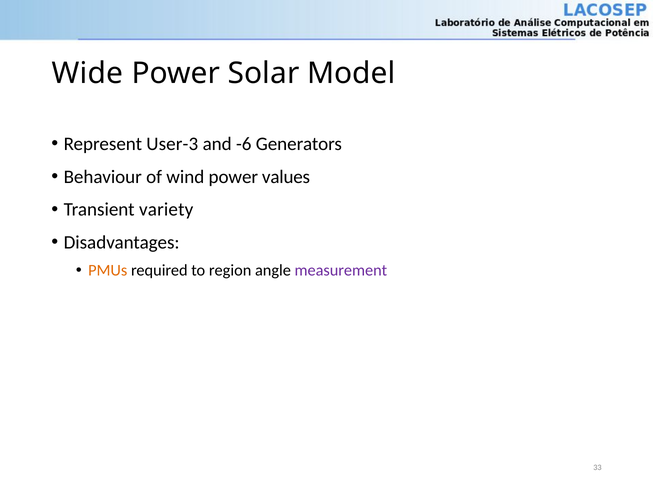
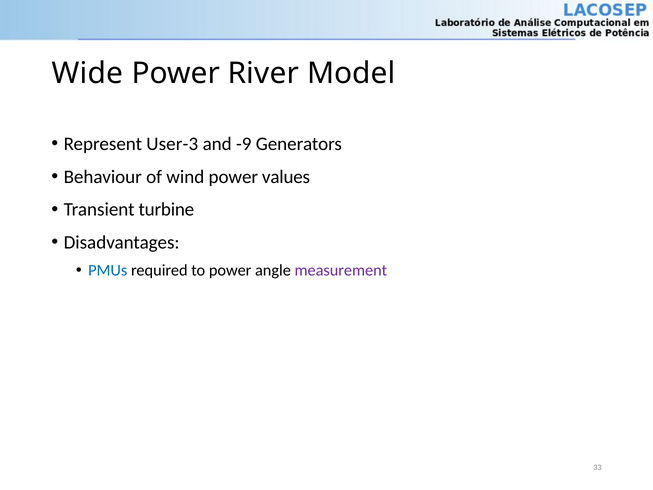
Solar: Solar -> River
-6: -6 -> -9
variety: variety -> turbine
PMUs colour: orange -> blue
to region: region -> power
